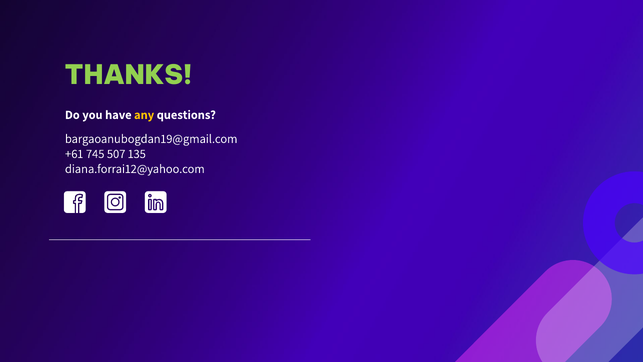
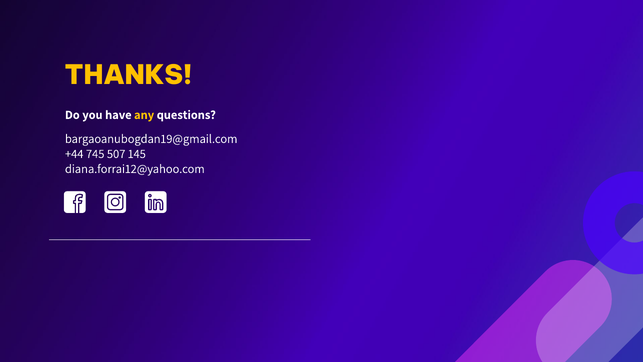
THANKS colour: light green -> yellow
+61: +61 -> +44
135: 135 -> 145
